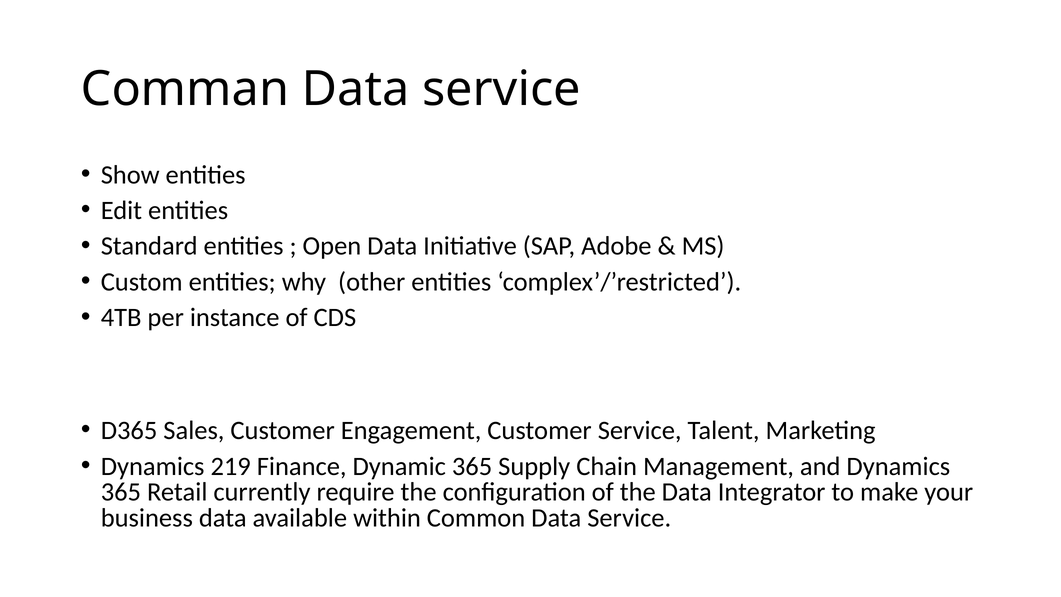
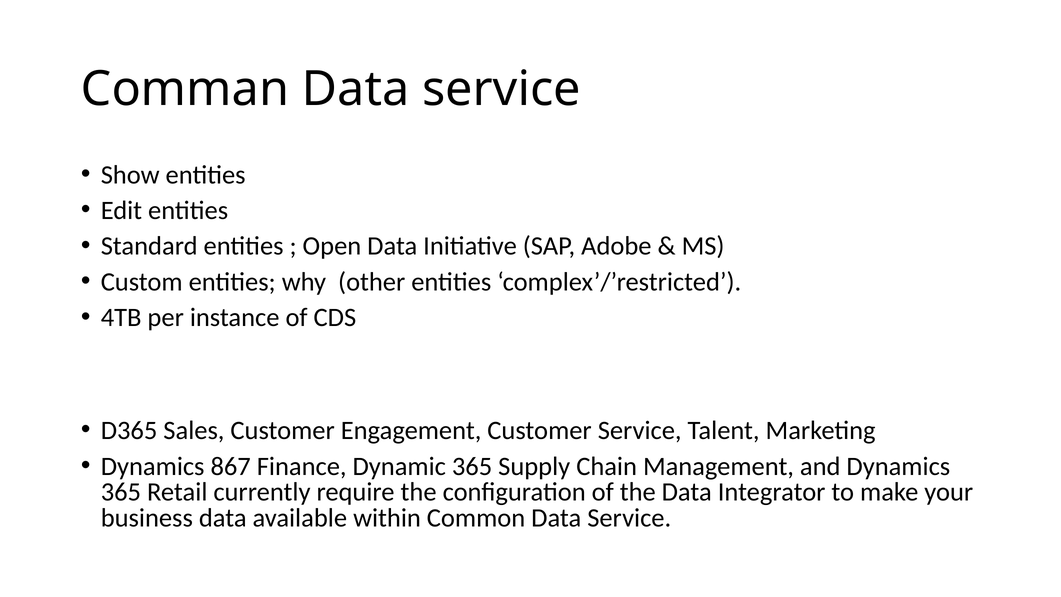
219: 219 -> 867
